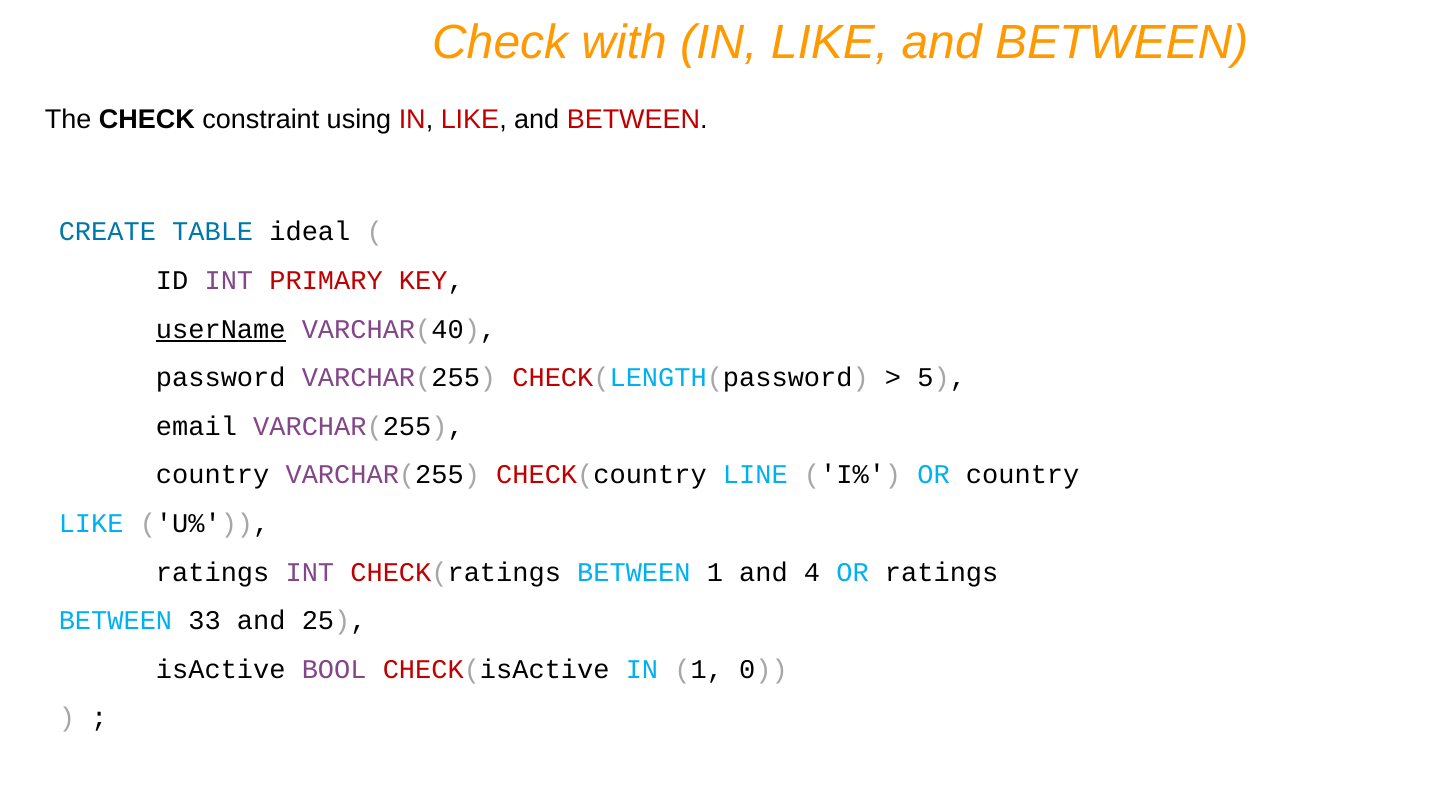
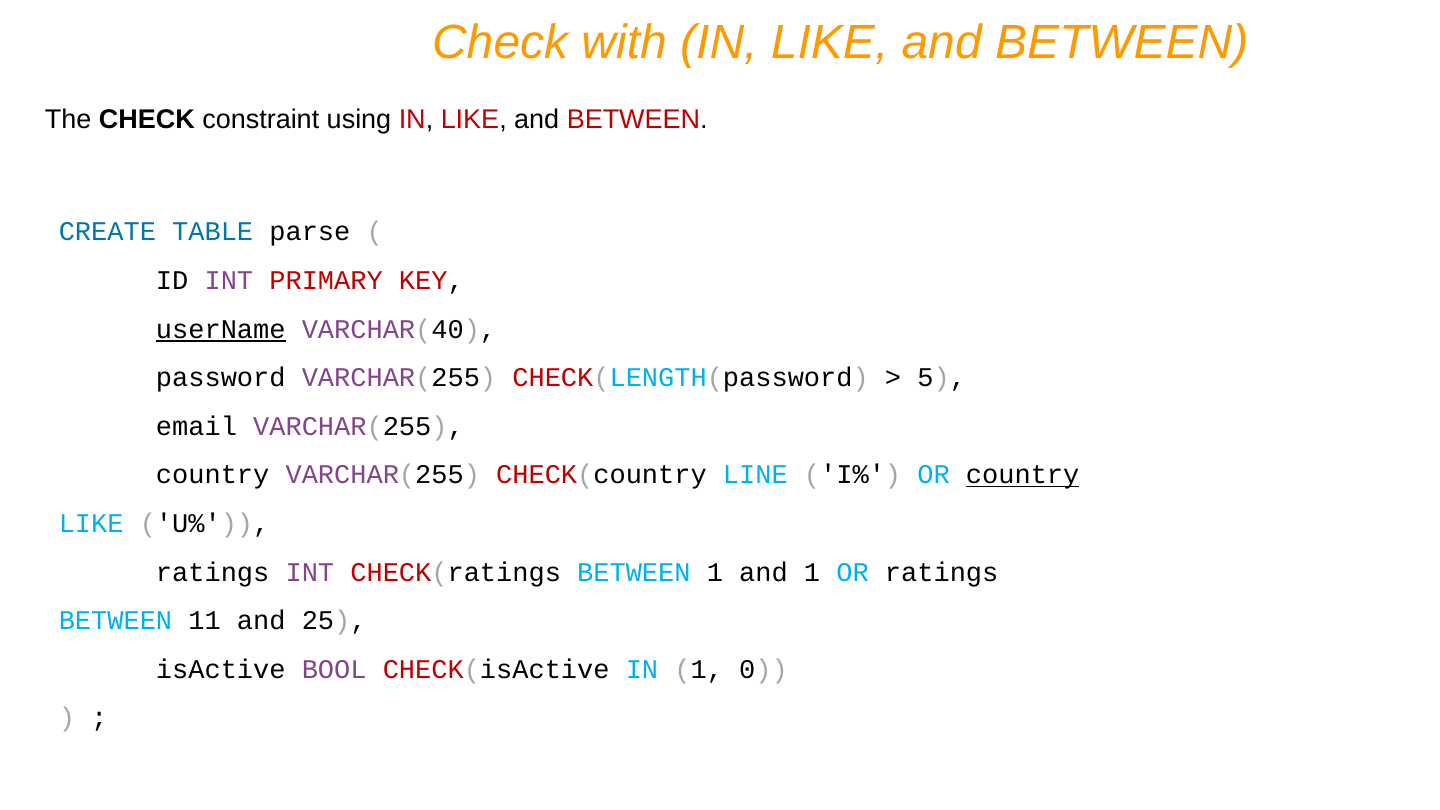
ideal: ideal -> parse
country at (1023, 475) underline: none -> present
and 4: 4 -> 1
33: 33 -> 11
